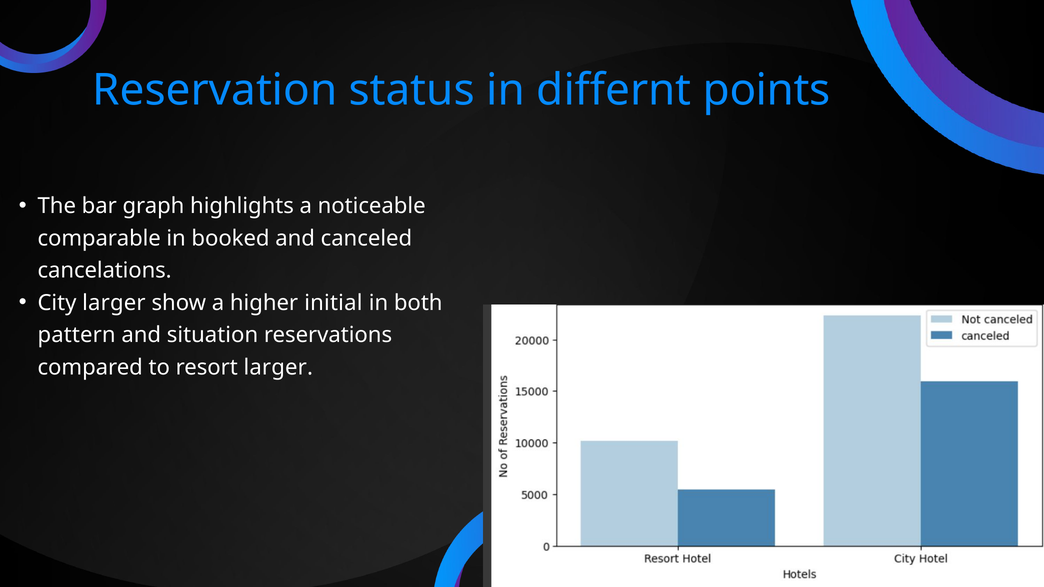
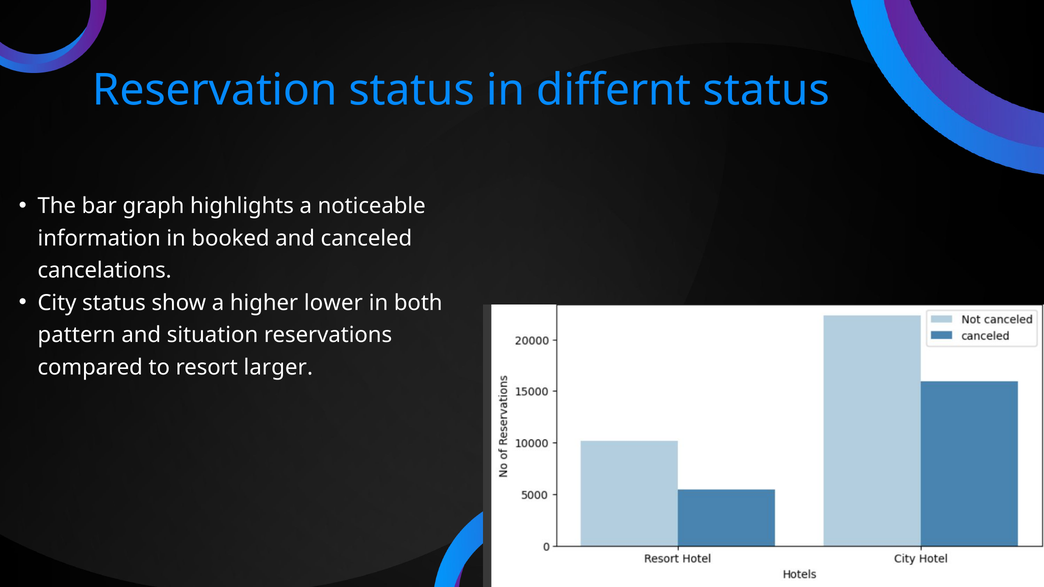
differnt points: points -> status
comparable: comparable -> information
City larger: larger -> status
initial: initial -> lower
